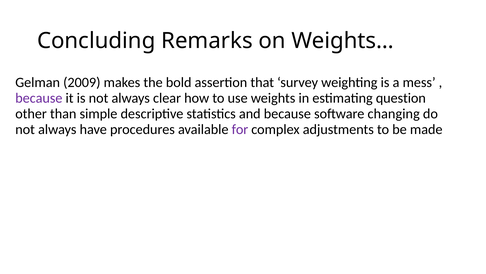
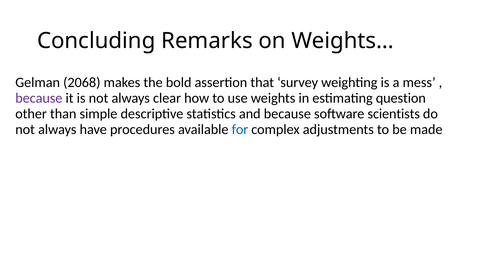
2009: 2009 -> 2068
changing: changing -> scientists
for colour: purple -> blue
